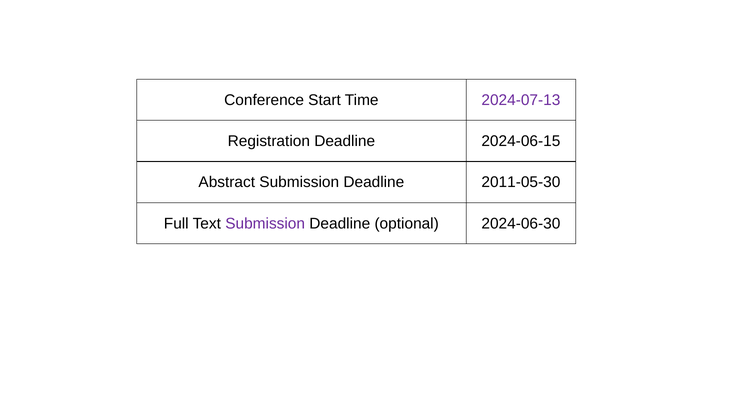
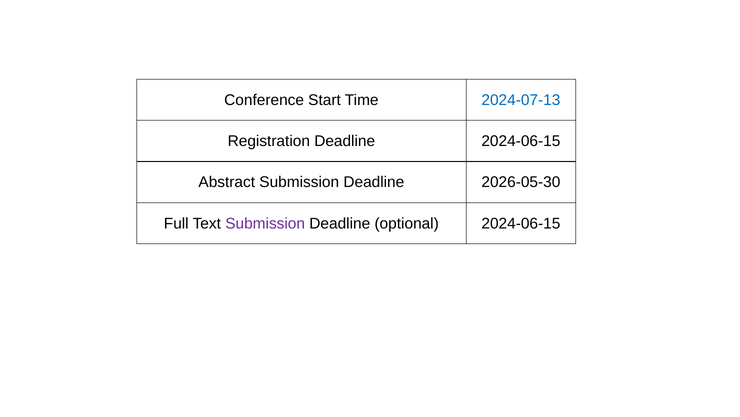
2024-07-13 colour: purple -> blue
2011-05-30: 2011-05-30 -> 2026-05-30
optional 2024-06-30: 2024-06-30 -> 2024-06-15
